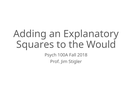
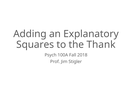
Would: Would -> Thank
